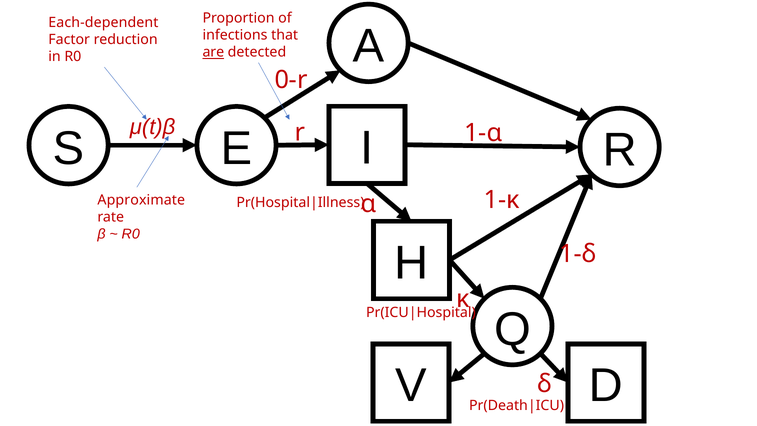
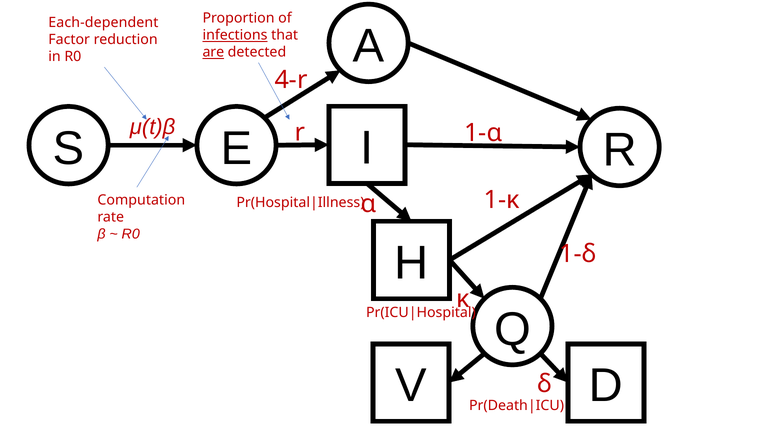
infections underline: none -> present
0-r: 0-r -> 4-r
Approximate: Approximate -> Computation
